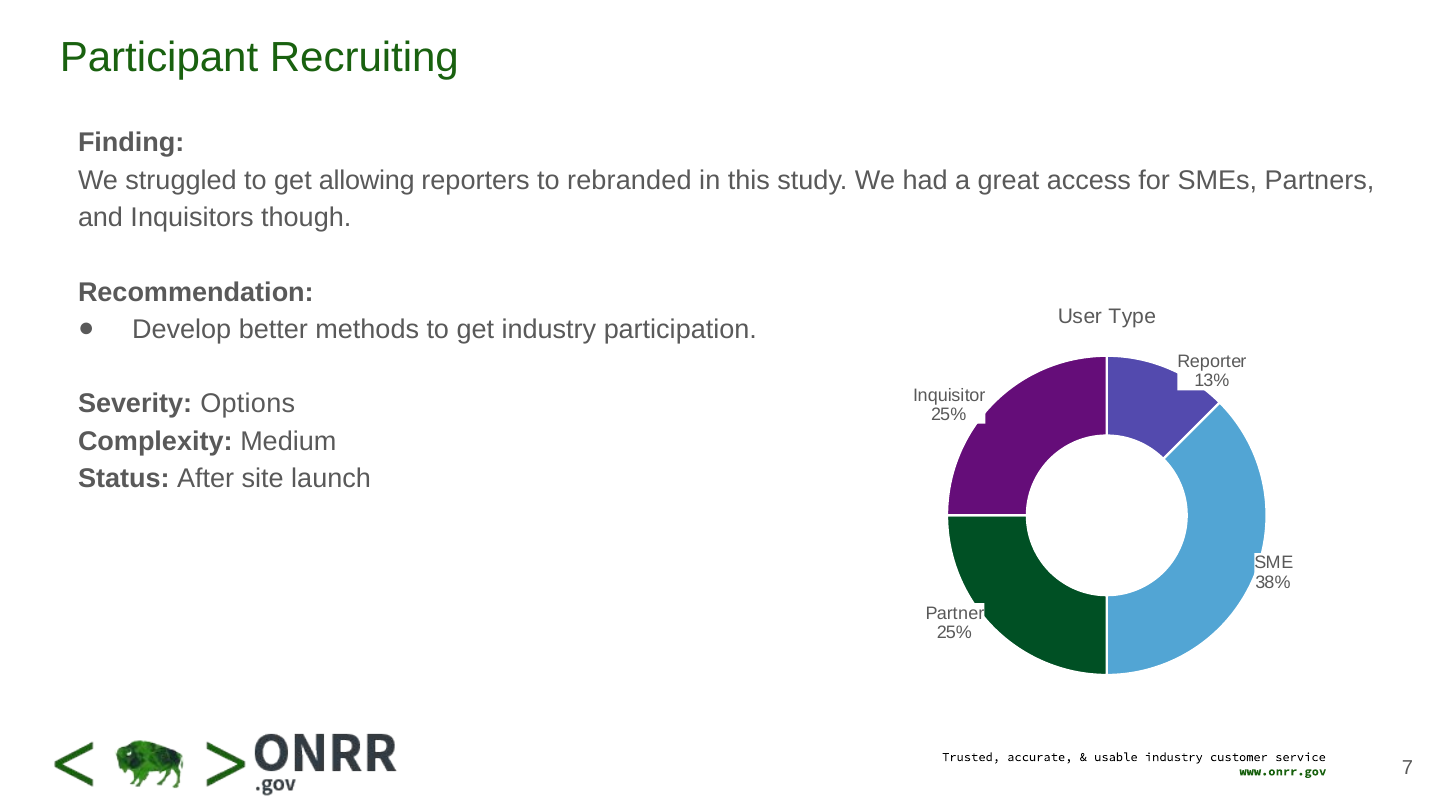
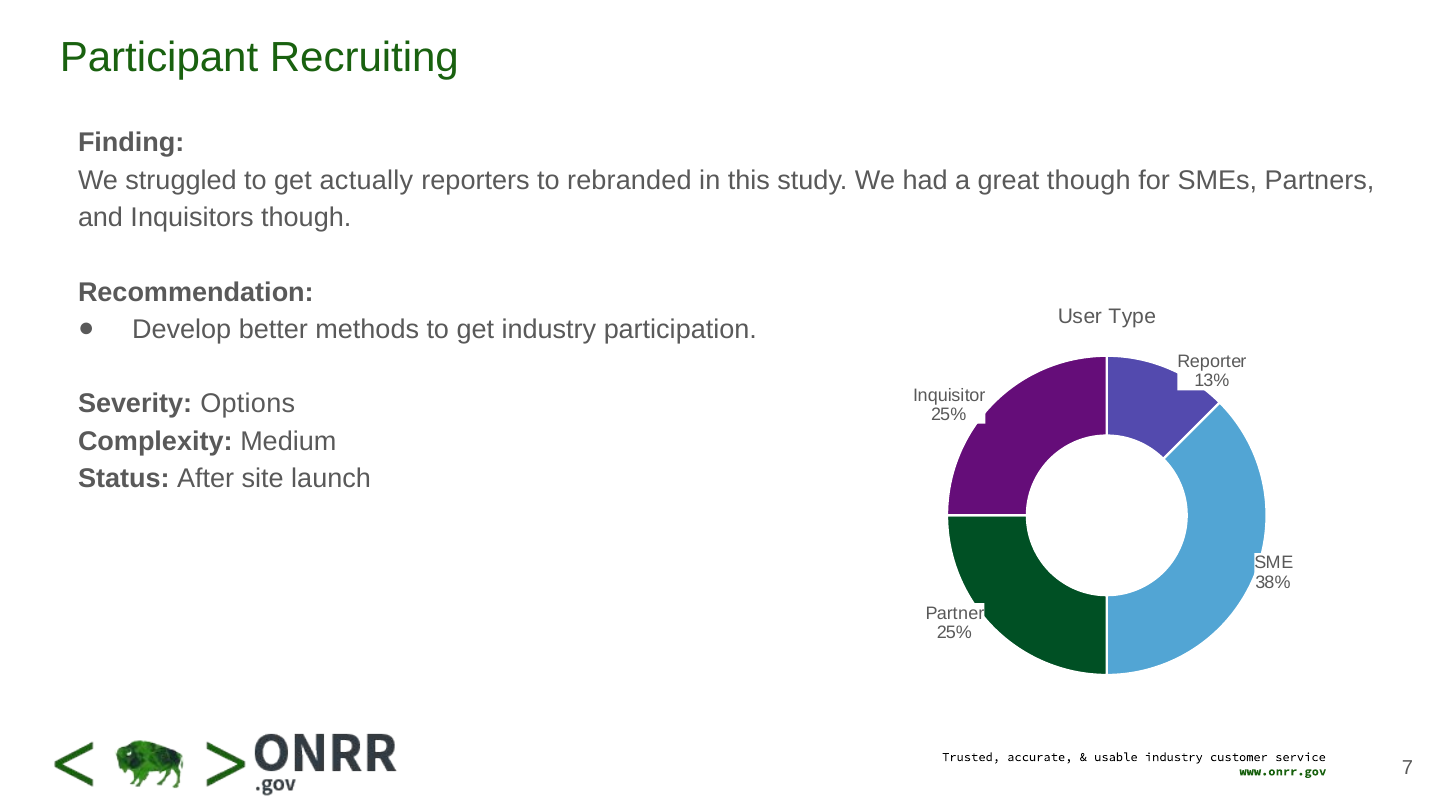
allowing: allowing -> actually
great access: access -> though
